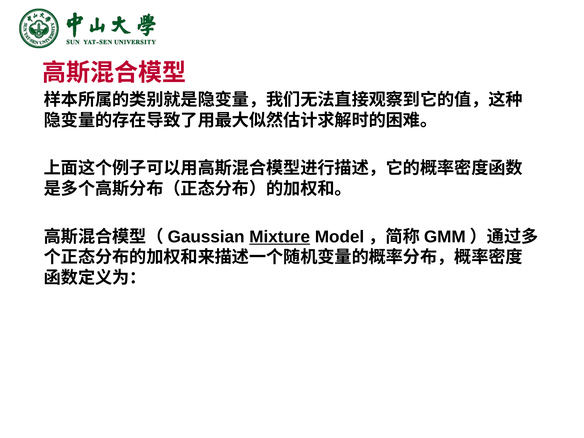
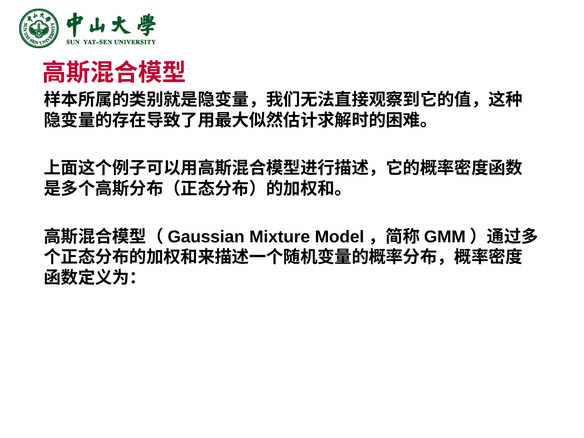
Mixture underline: present -> none
